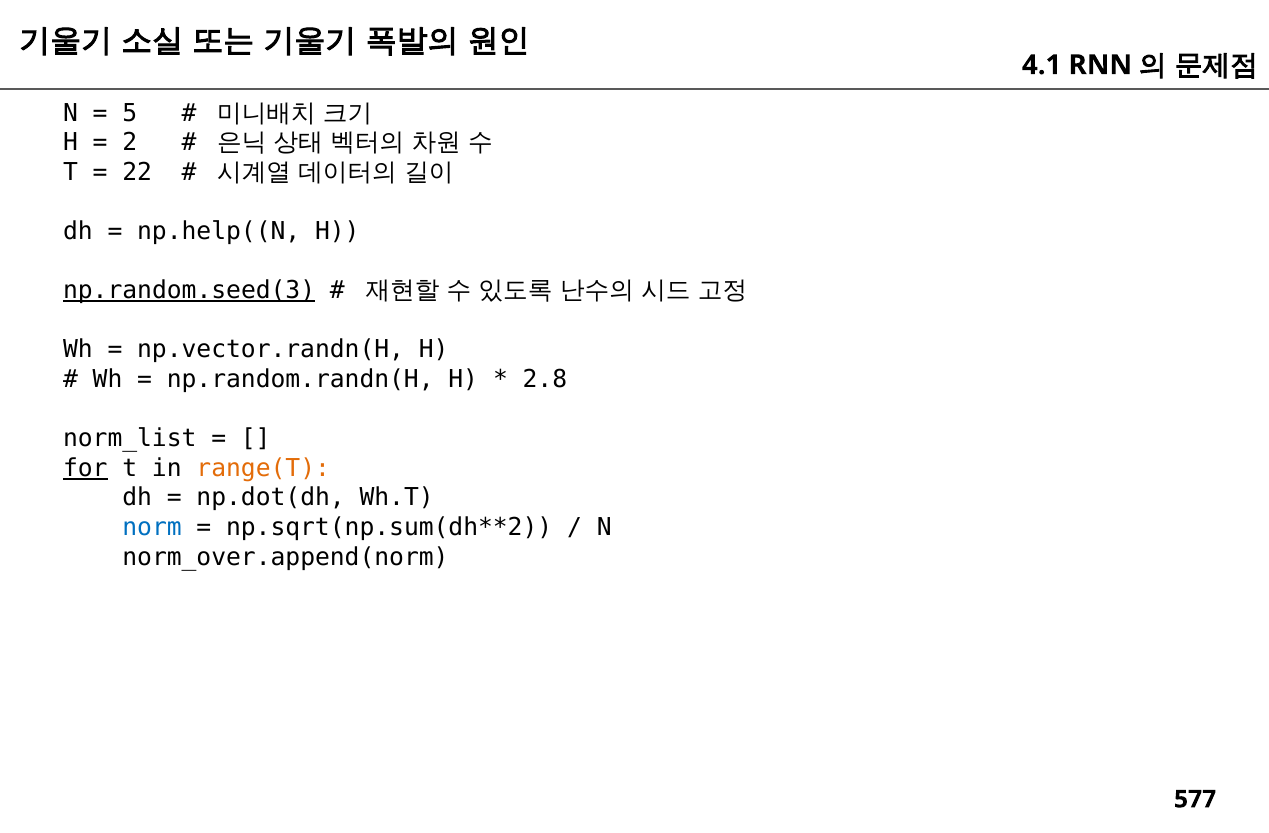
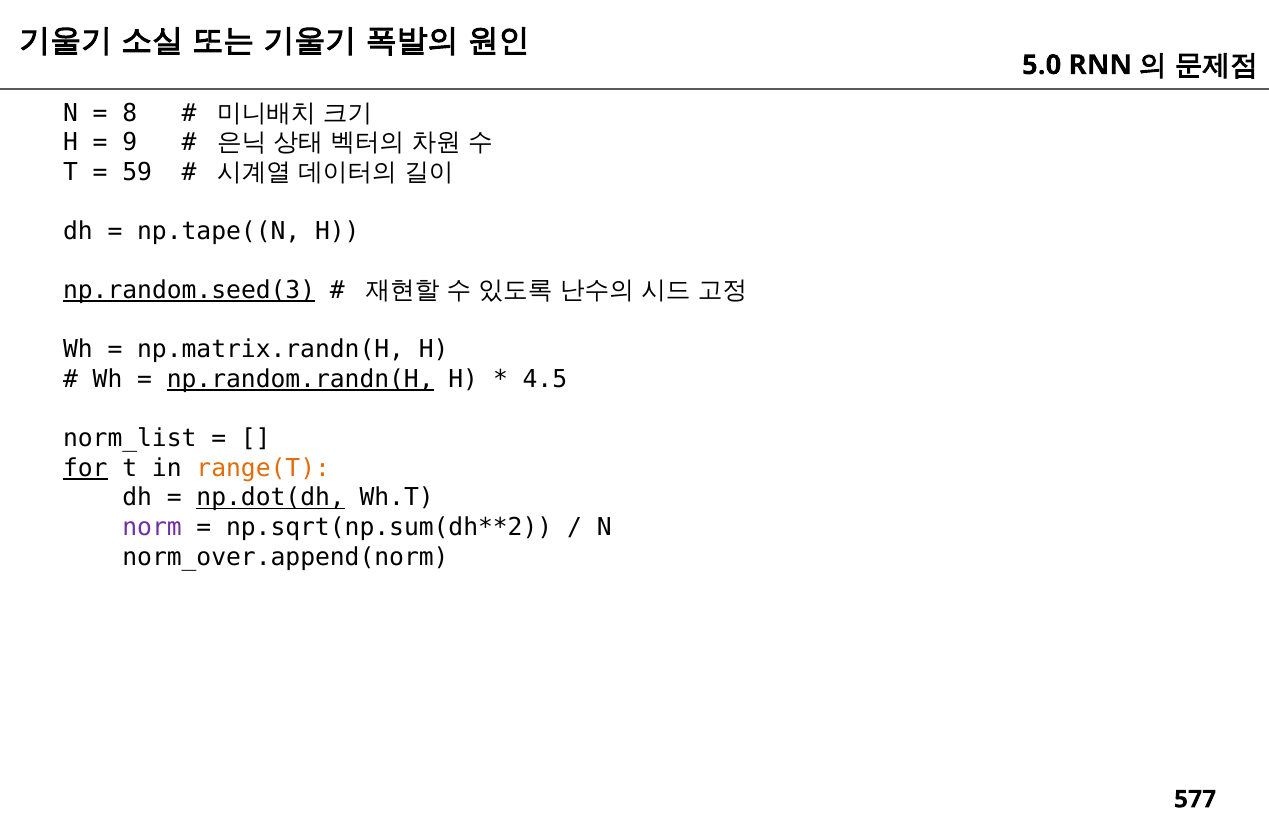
4.1: 4.1 -> 5.0
5: 5 -> 8
2: 2 -> 9
22: 22 -> 59
np.help((N: np.help((N -> np.tape((N
np.vector.randn(H: np.vector.randn(H -> np.matrix.randn(H
np.random.randn(H underline: none -> present
2.8: 2.8 -> 4.5
np.dot(dh underline: none -> present
norm colour: blue -> purple
